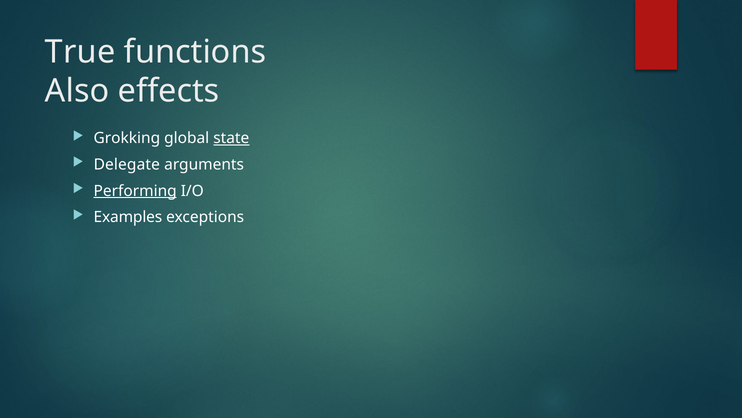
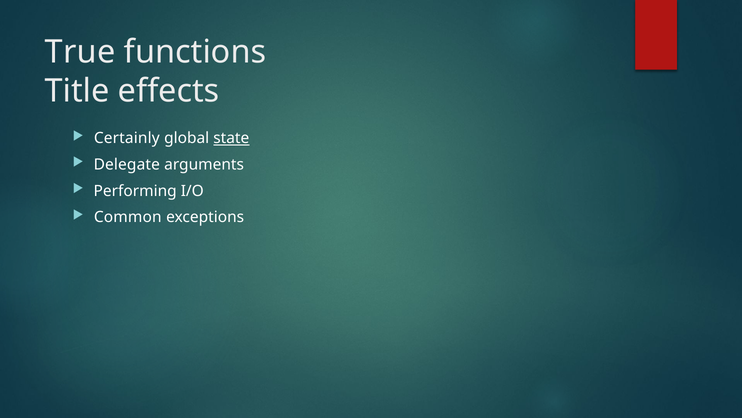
Also: Also -> Title
Grokking: Grokking -> Certainly
Performing underline: present -> none
Examples: Examples -> Common
